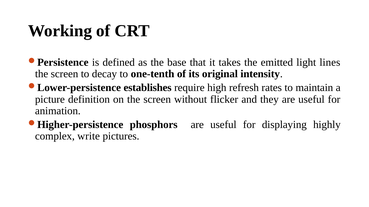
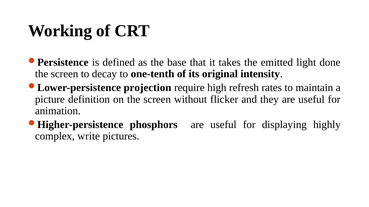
lines: lines -> done
establishes: establishes -> projection
